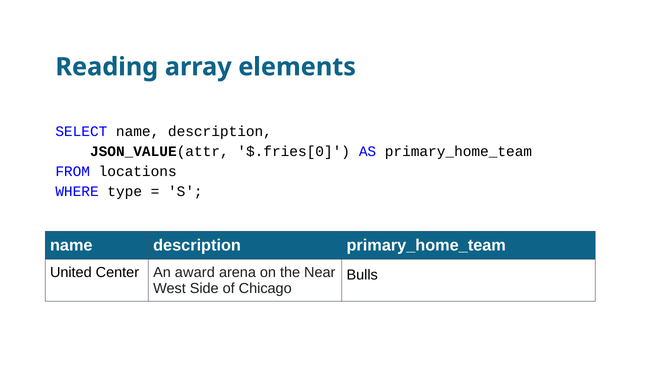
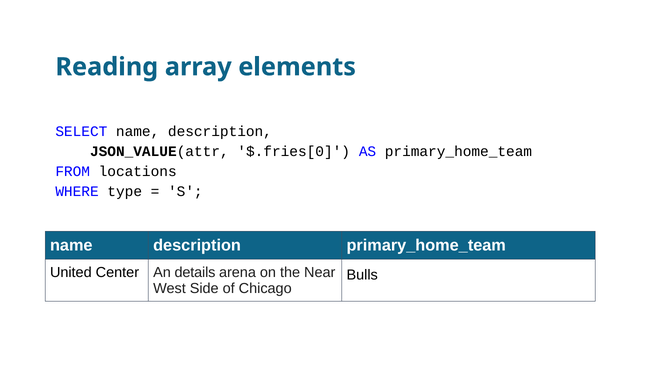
award: award -> details
